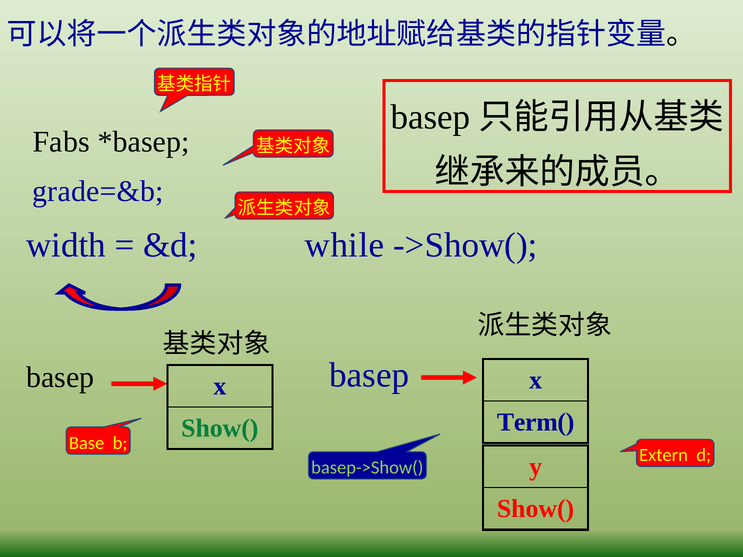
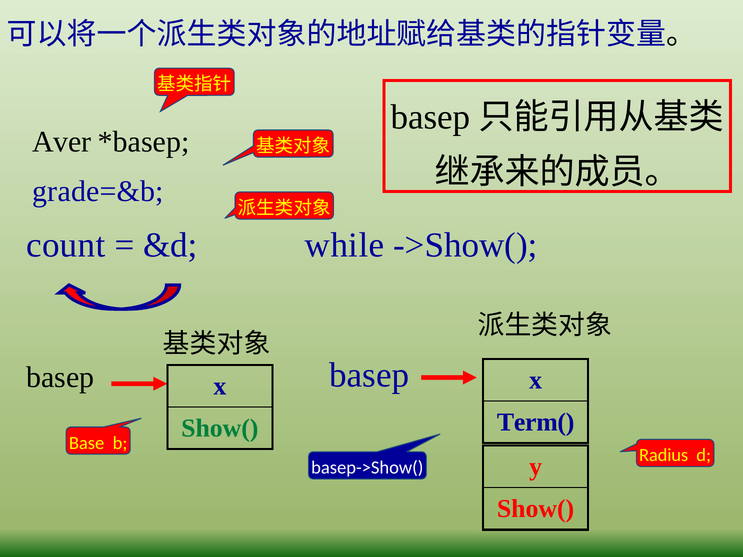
Fabs: Fabs -> Aver
width: width -> count
Extern: Extern -> Radius
basep->Show( colour: light green -> white
